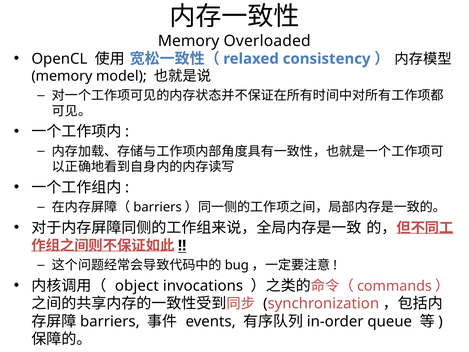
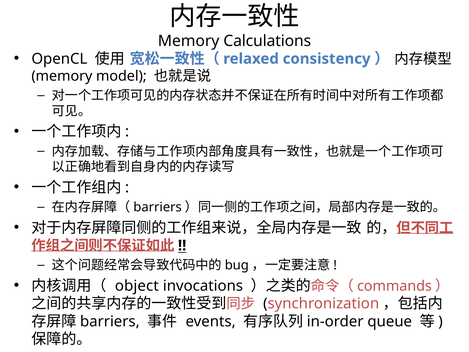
Overloaded: Overloaded -> Calculations
